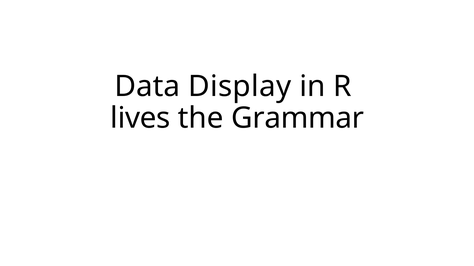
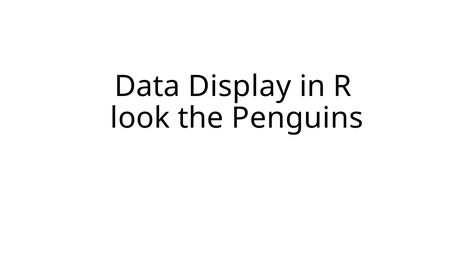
lives: lives -> look
Grammar: Grammar -> Penguins
